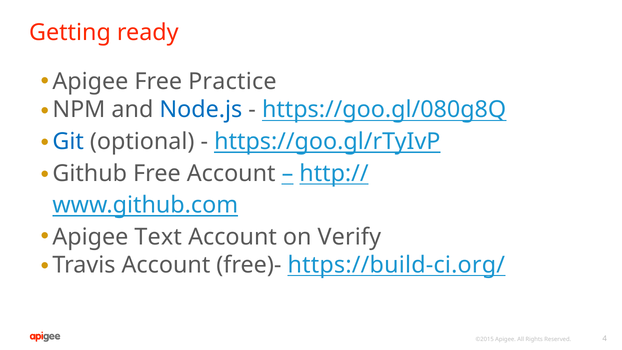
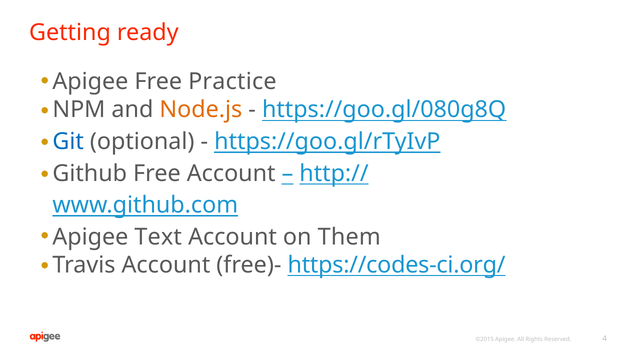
Node.js colour: blue -> orange
Verify: Verify -> Them
https://build-ci.org/: https://build-ci.org/ -> https://codes-ci.org/
